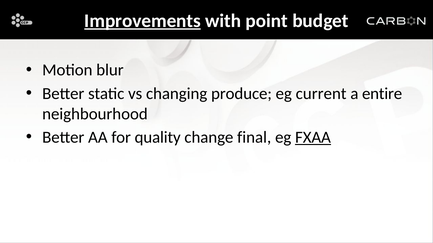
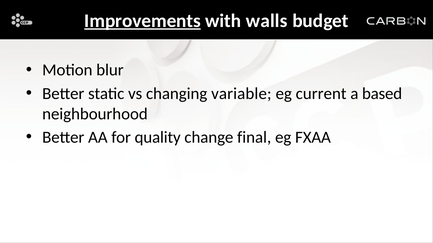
point: point -> walls
produce: produce -> variable
entire: entire -> based
FXAA underline: present -> none
